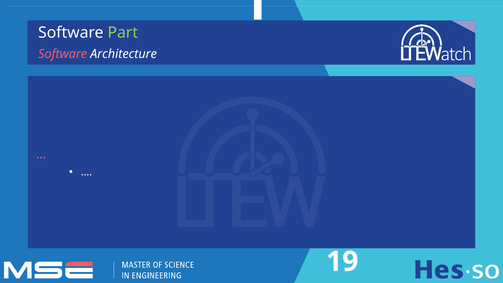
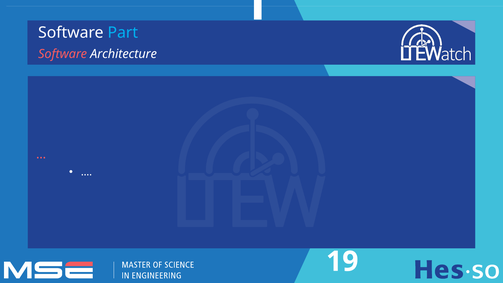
Part colour: light green -> light blue
